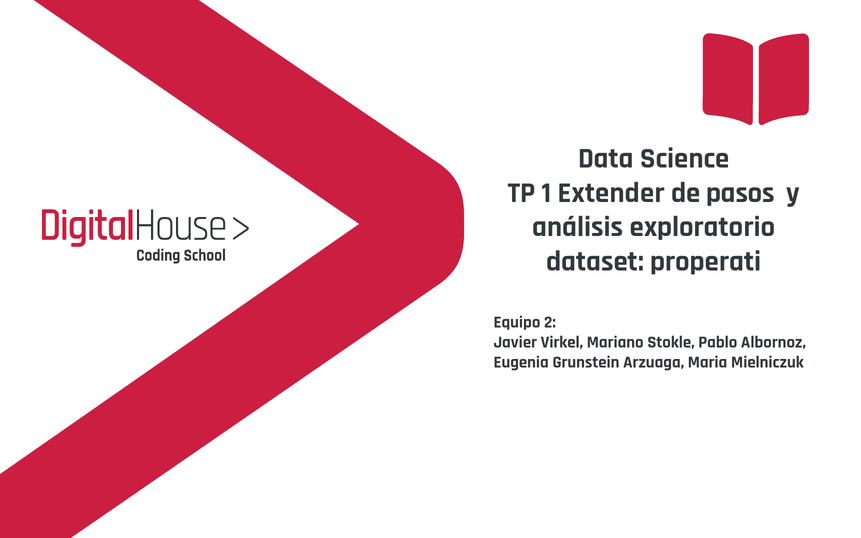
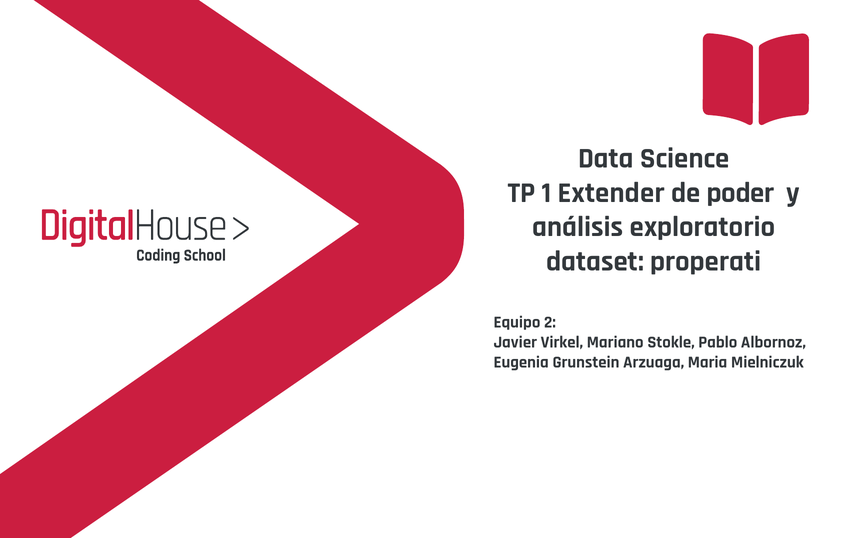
pasos: pasos -> poder
